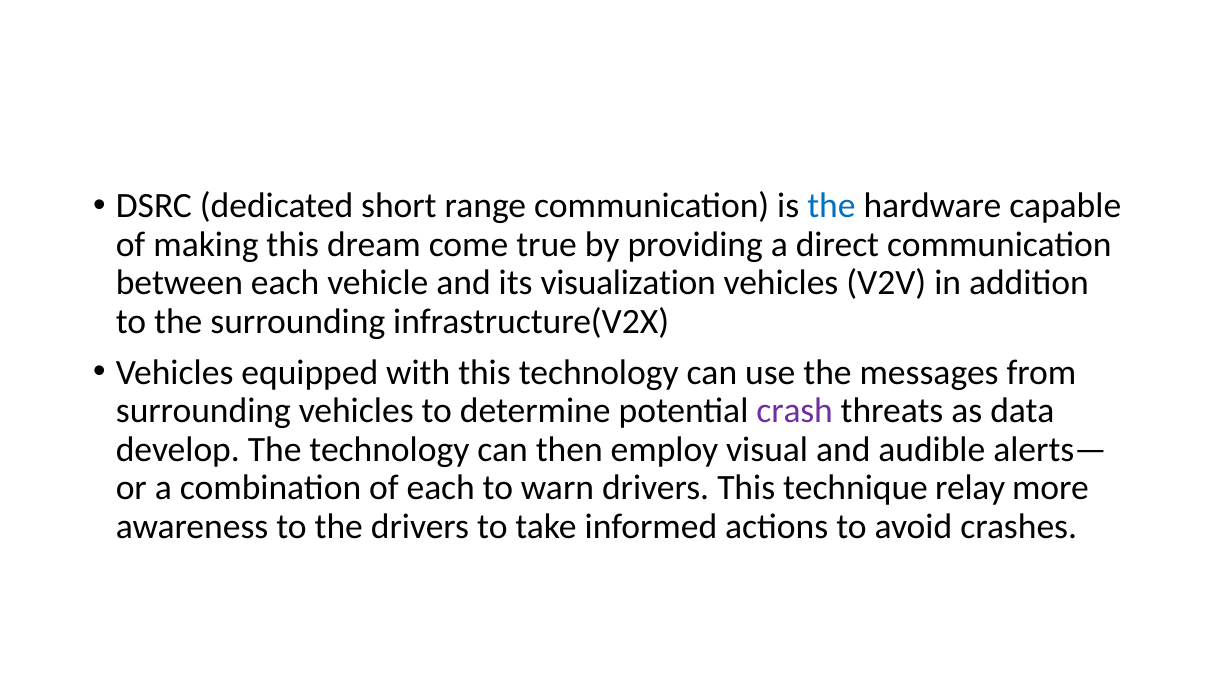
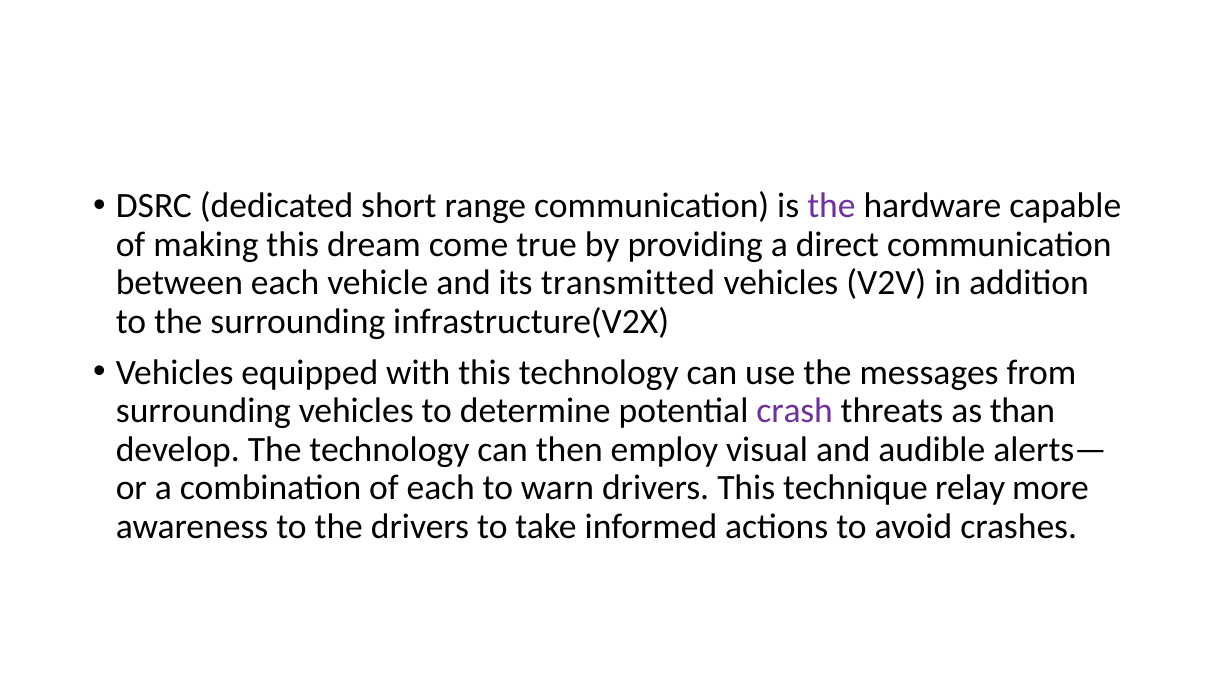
the at (831, 206) colour: blue -> purple
visualization: visualization -> transmitted
data: data -> than
